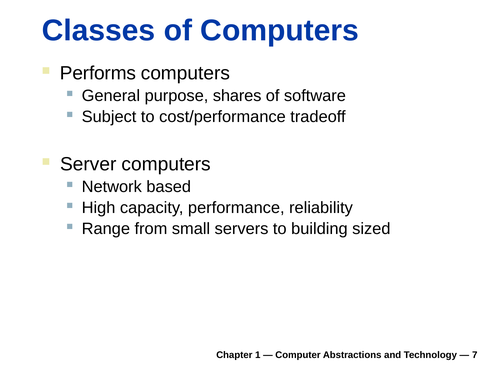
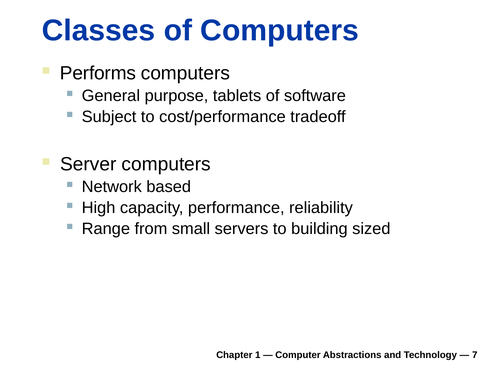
shares: shares -> tablets
